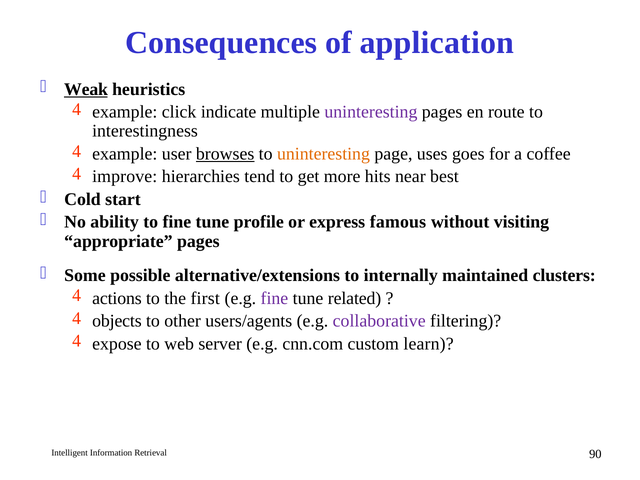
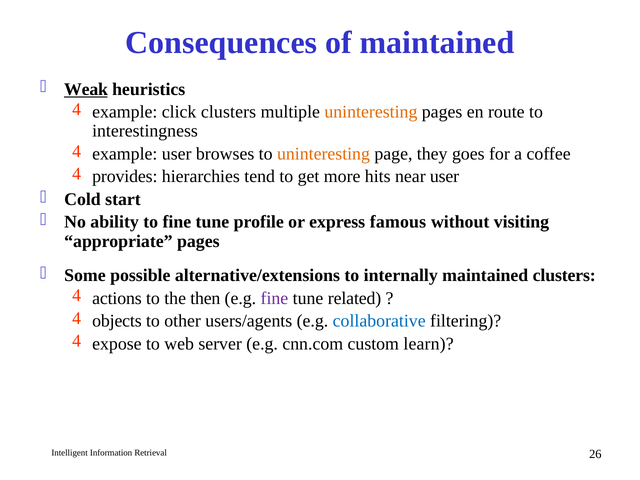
of application: application -> maintained
click indicate: indicate -> clusters
uninteresting at (371, 112) colour: purple -> orange
browses underline: present -> none
uses: uses -> they
improve: improve -> provides
near best: best -> user
first: first -> then
collaborative colour: purple -> blue
90: 90 -> 26
